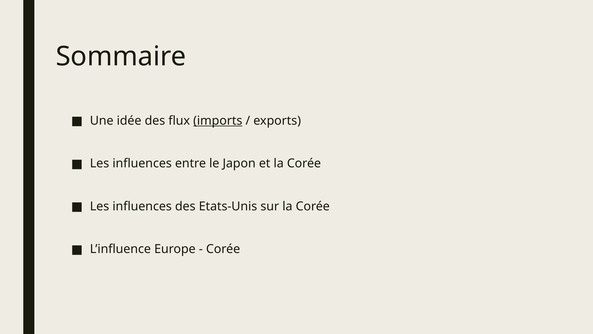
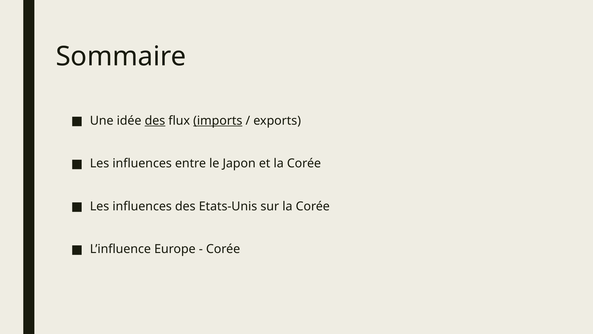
des at (155, 121) underline: none -> present
